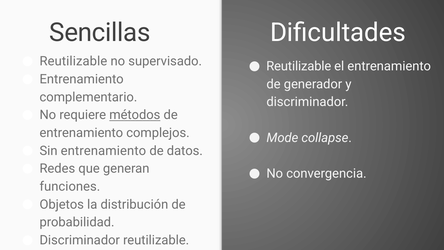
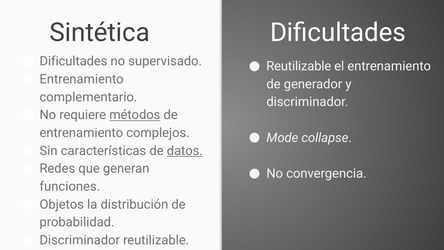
Sencillas: Sencillas -> Sintética
Reutilizable at (73, 61): Reutilizable -> Dificultades
Sin entrenamiento: entrenamiento -> características
datos underline: none -> present
